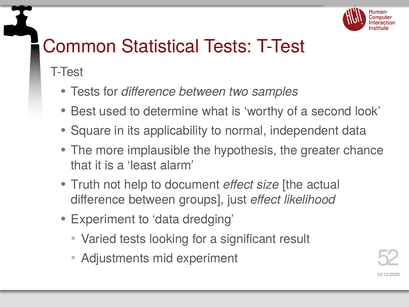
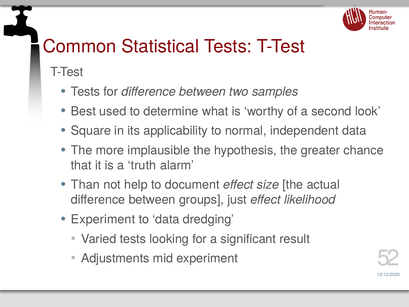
least: least -> truth
Truth: Truth -> Than
